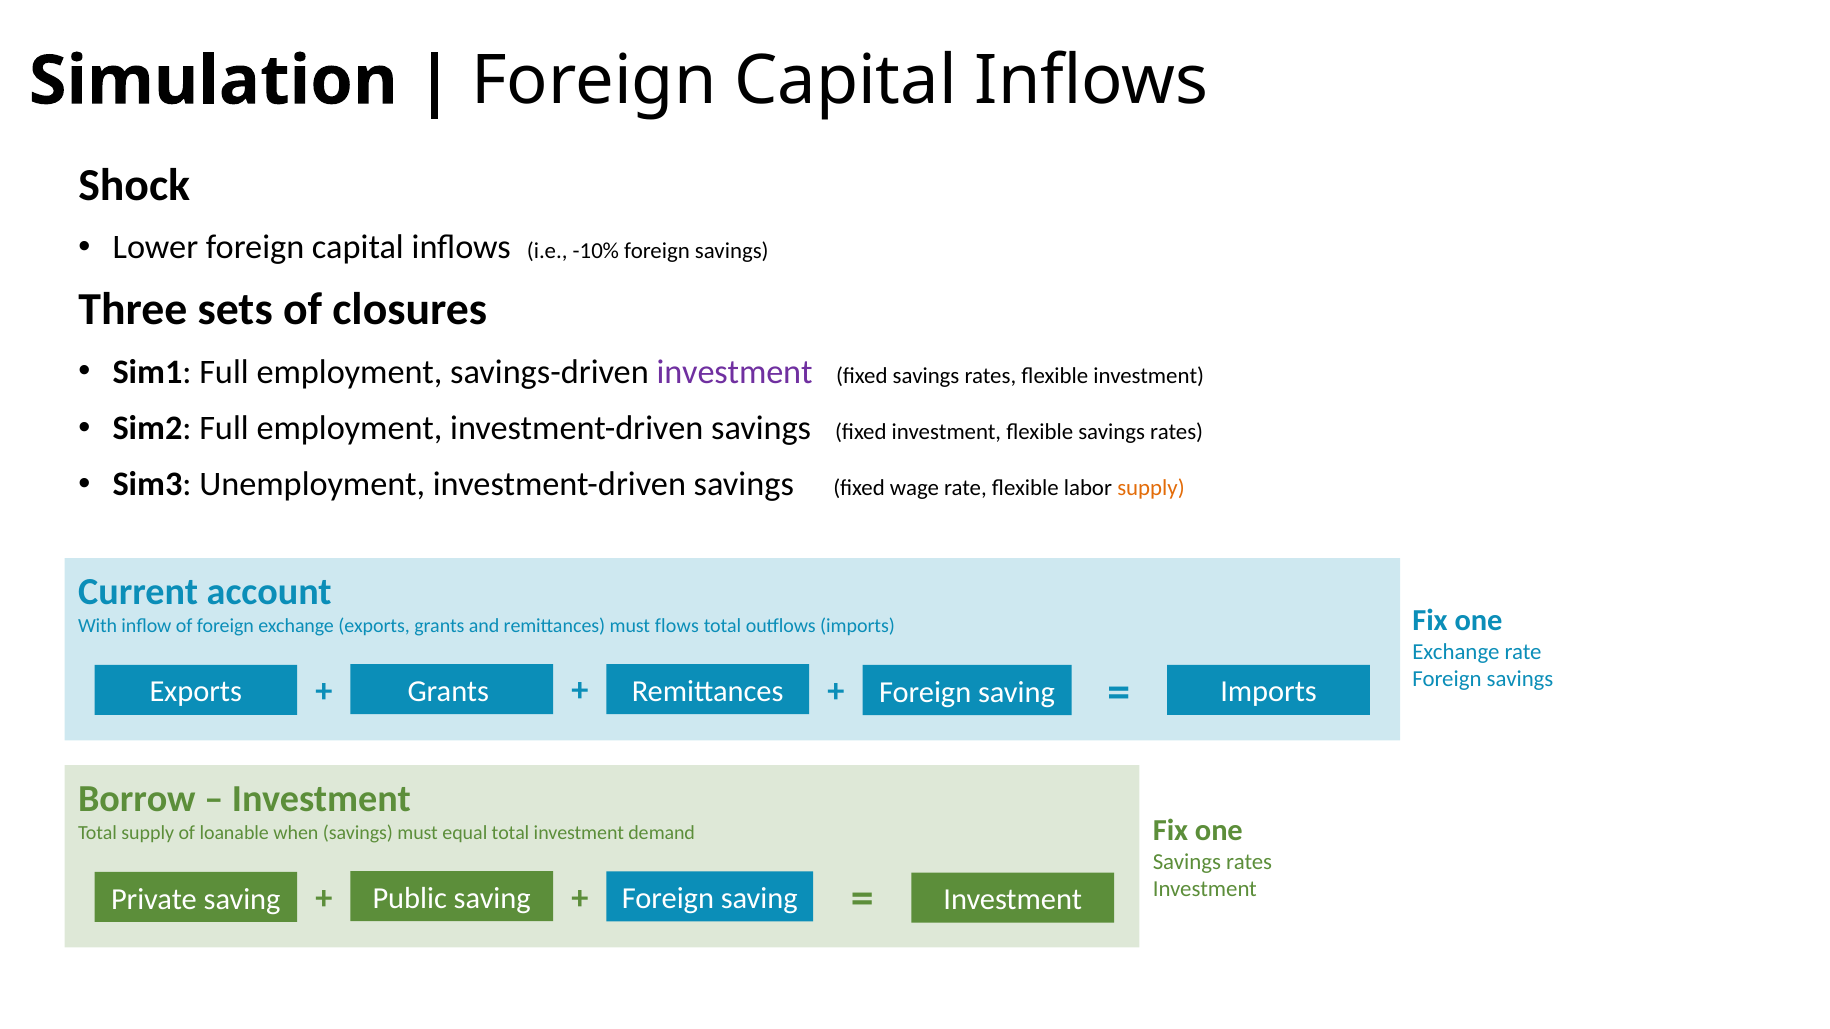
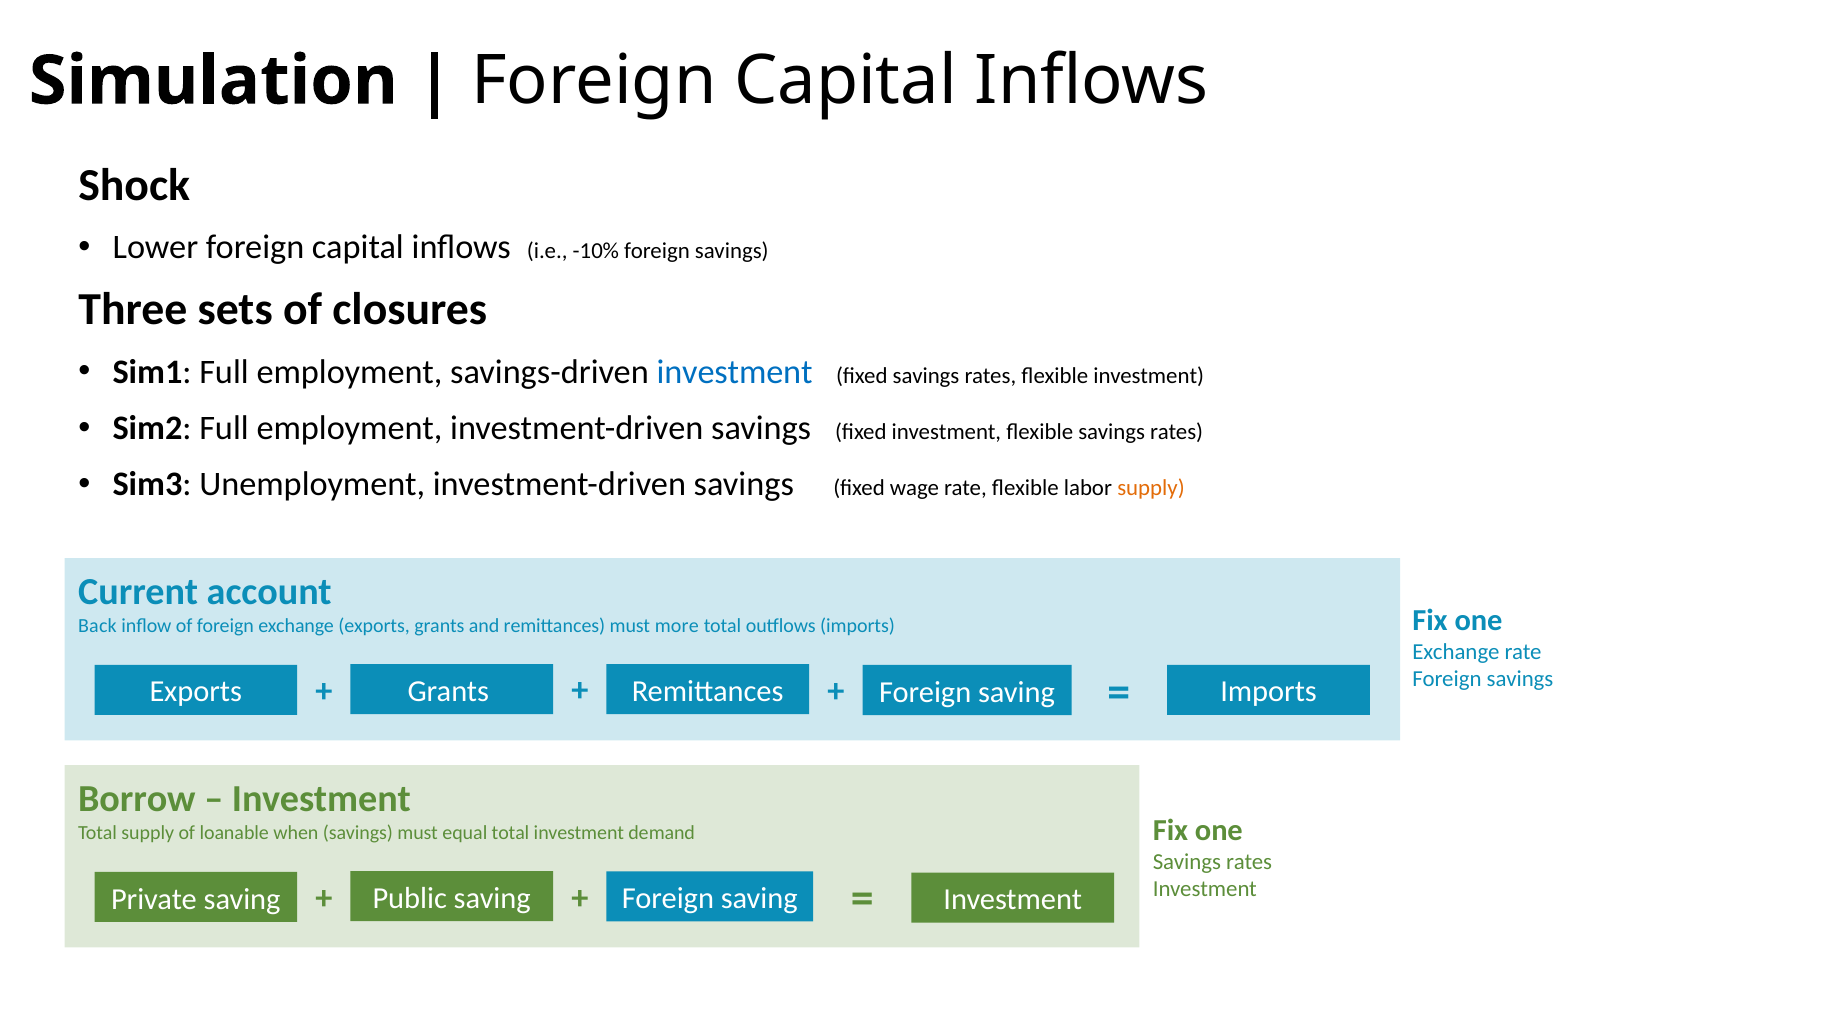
investment at (735, 372) colour: purple -> blue
With: With -> Back
flows: flows -> more
